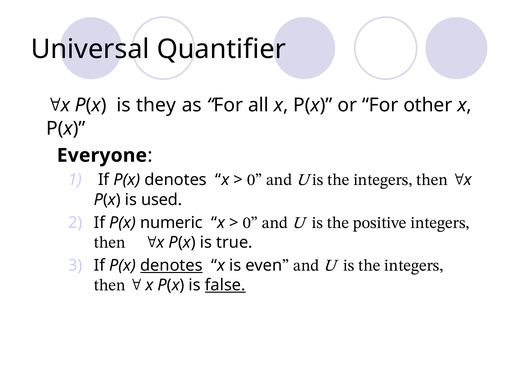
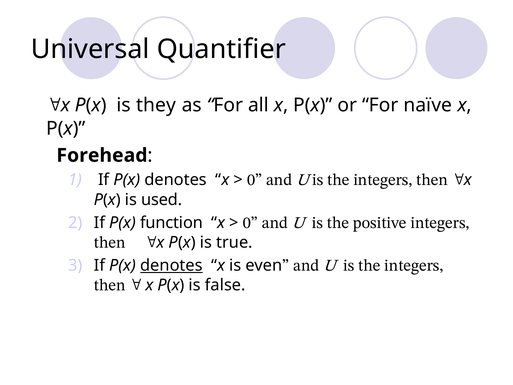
other: other -> naïve
Everyone: Everyone -> Forehead
numeric: numeric -> function
false underline: present -> none
